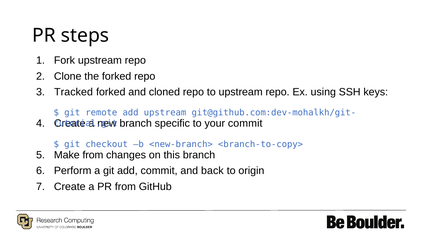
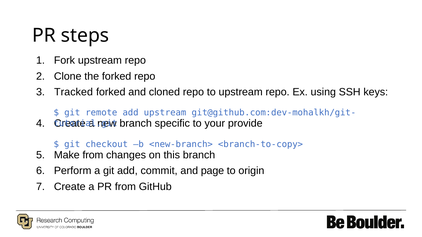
your commit: commit -> provide
back: back -> page
